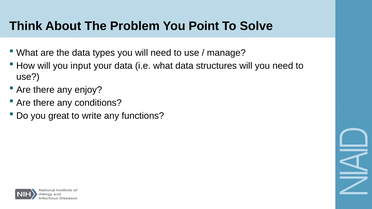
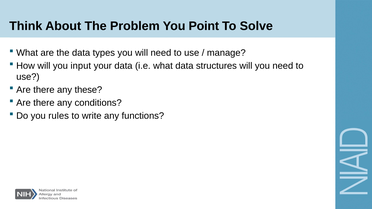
enjoy: enjoy -> these
great: great -> rules
